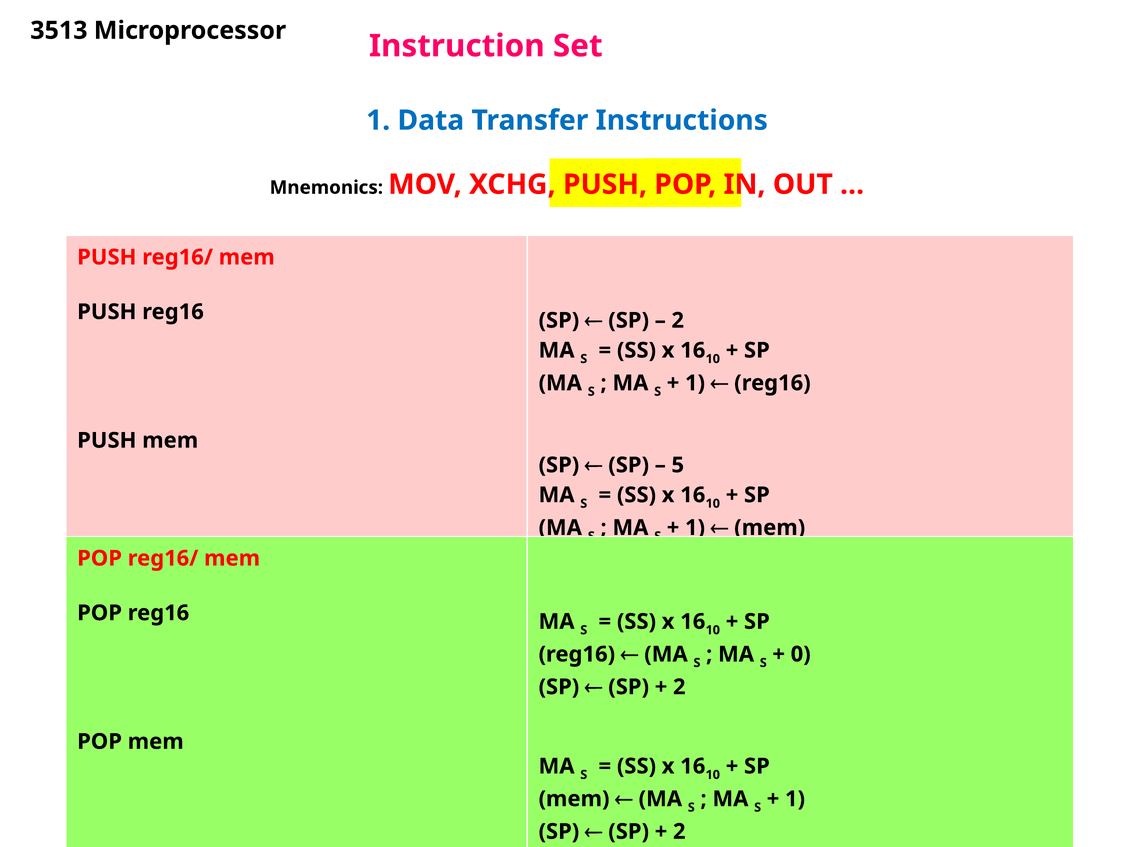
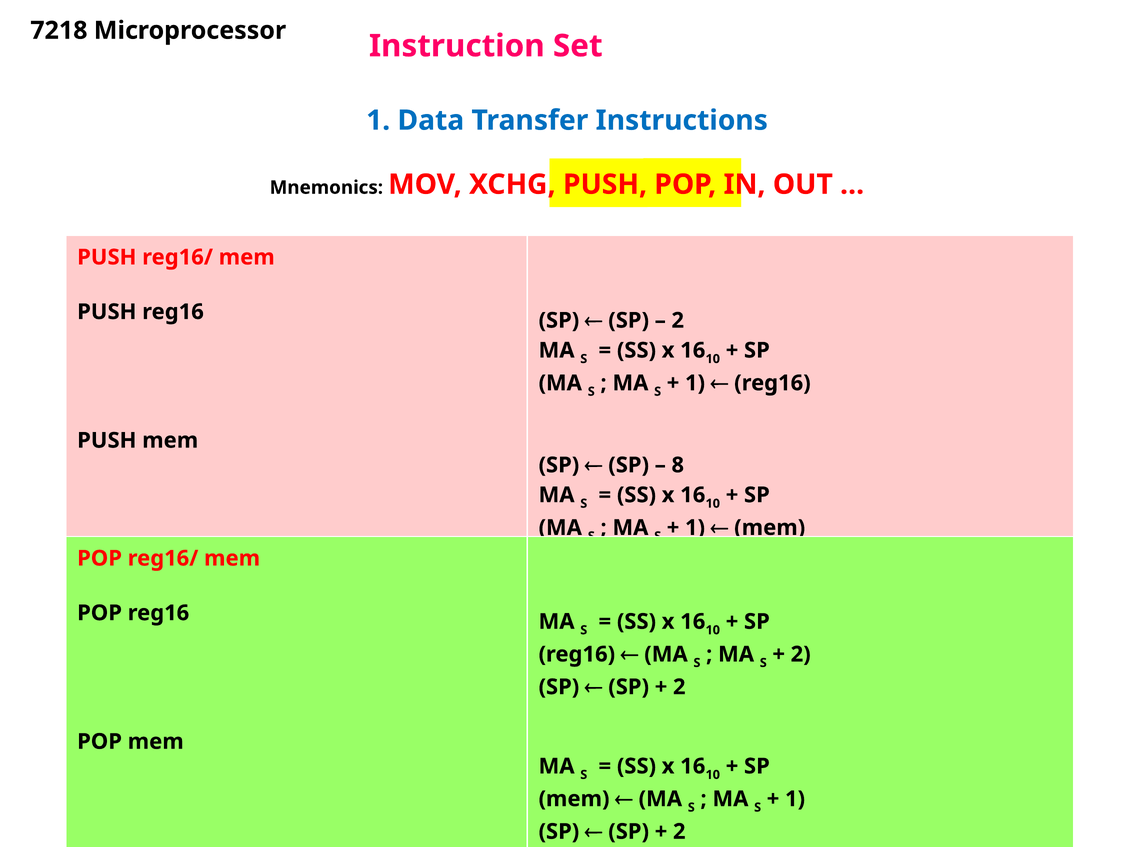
3513: 3513 -> 7218
5: 5 -> 8
0 at (801, 655): 0 -> 2
